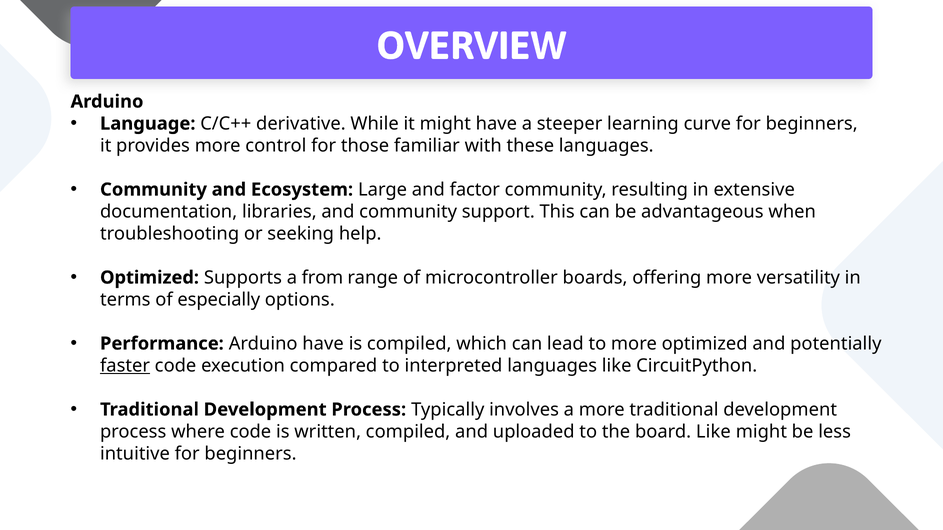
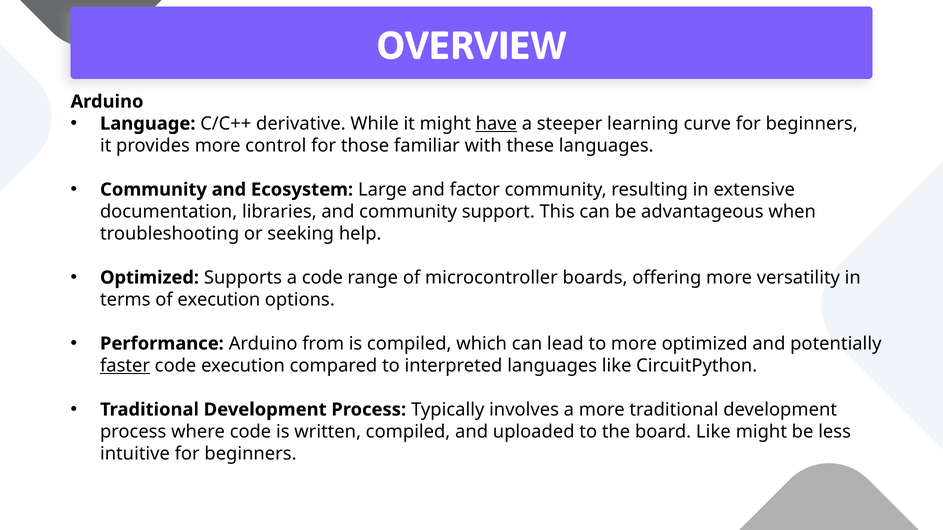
have at (496, 124) underline: none -> present
a from: from -> code
of especially: especially -> execution
Arduino have: have -> from
